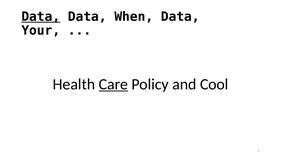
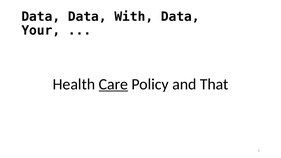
Data at (41, 17) underline: present -> none
When: When -> With
Cool: Cool -> That
